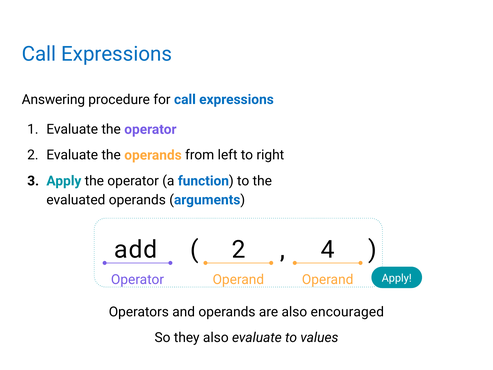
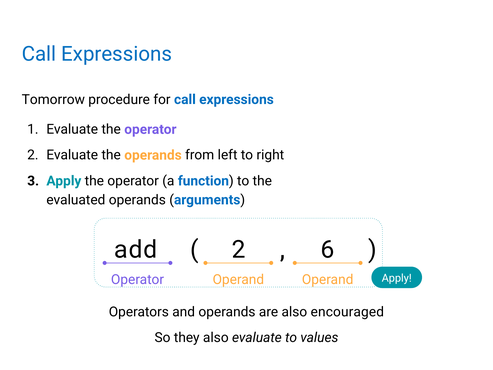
Answering: Answering -> Tomorrow
4: 4 -> 6
